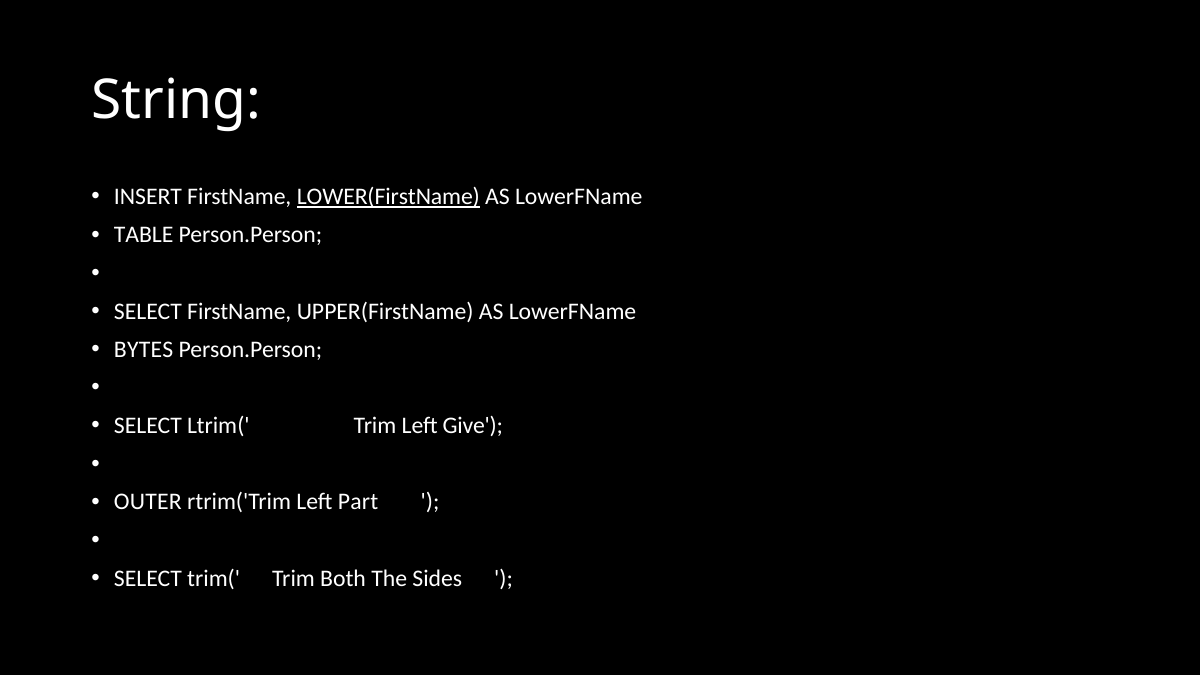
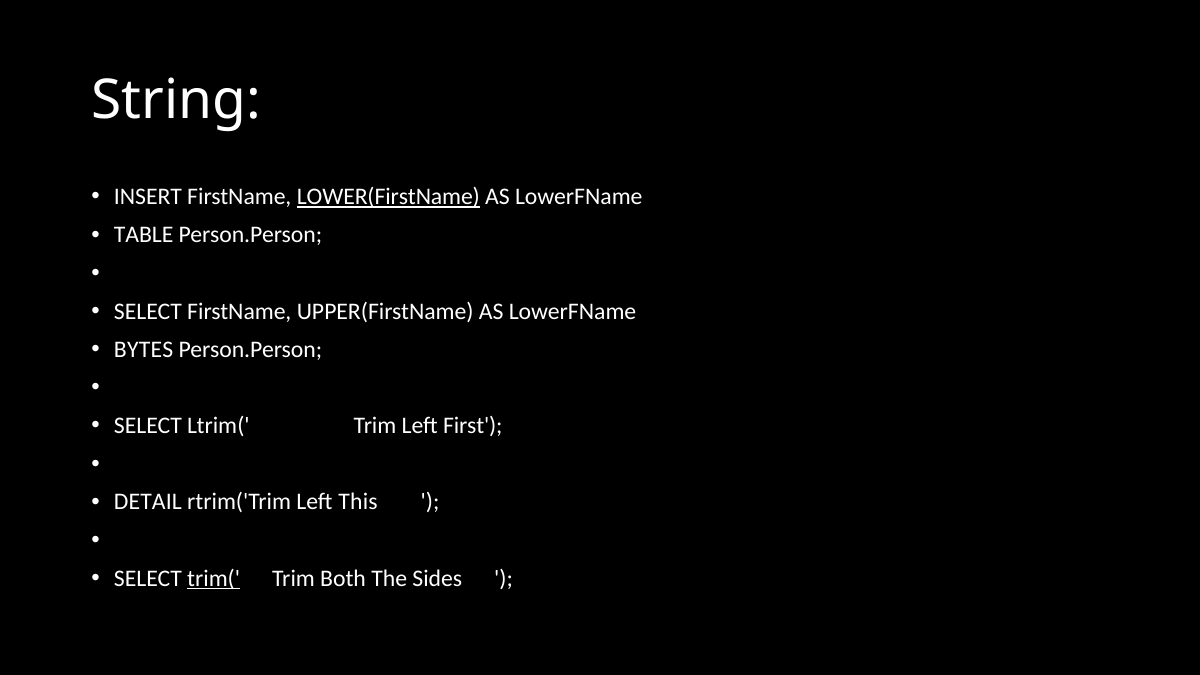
Give: Give -> First
OUTER: OUTER -> DETAIL
Part: Part -> This
trim( underline: none -> present
